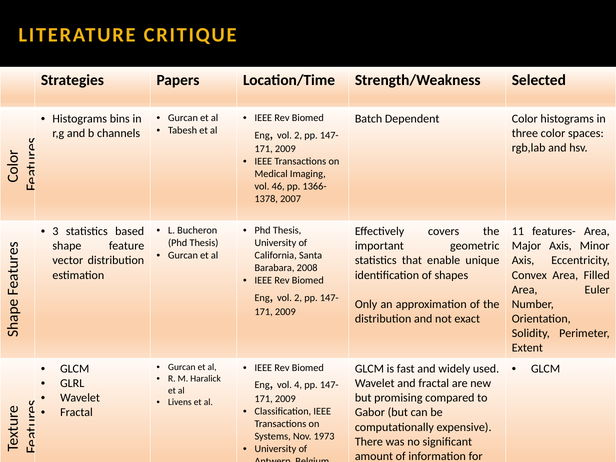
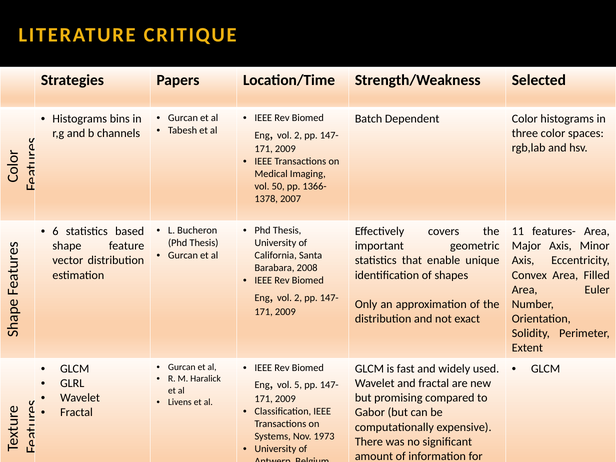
46: 46 -> 50
3: 3 -> 6
4: 4 -> 5
